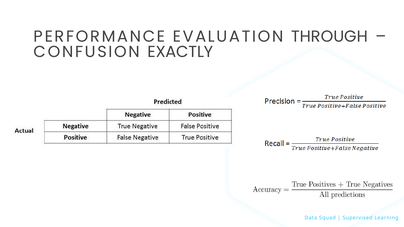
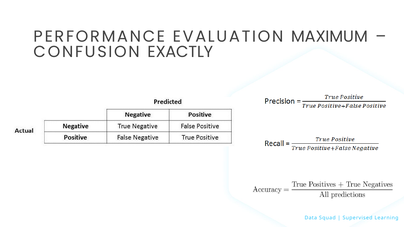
THROUGH: THROUGH -> MAXIMUM
